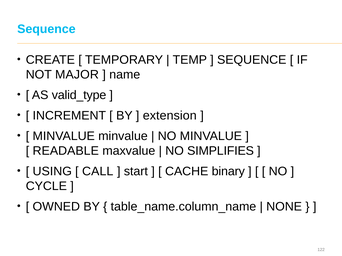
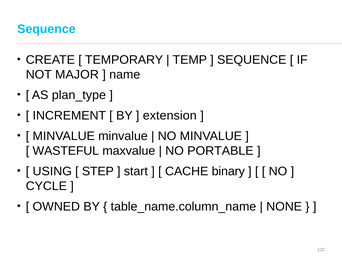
valid_type: valid_type -> plan_type
READABLE: READABLE -> WASTEFUL
SIMPLIFIES: SIMPLIFIES -> PORTABLE
CALL: CALL -> STEP
